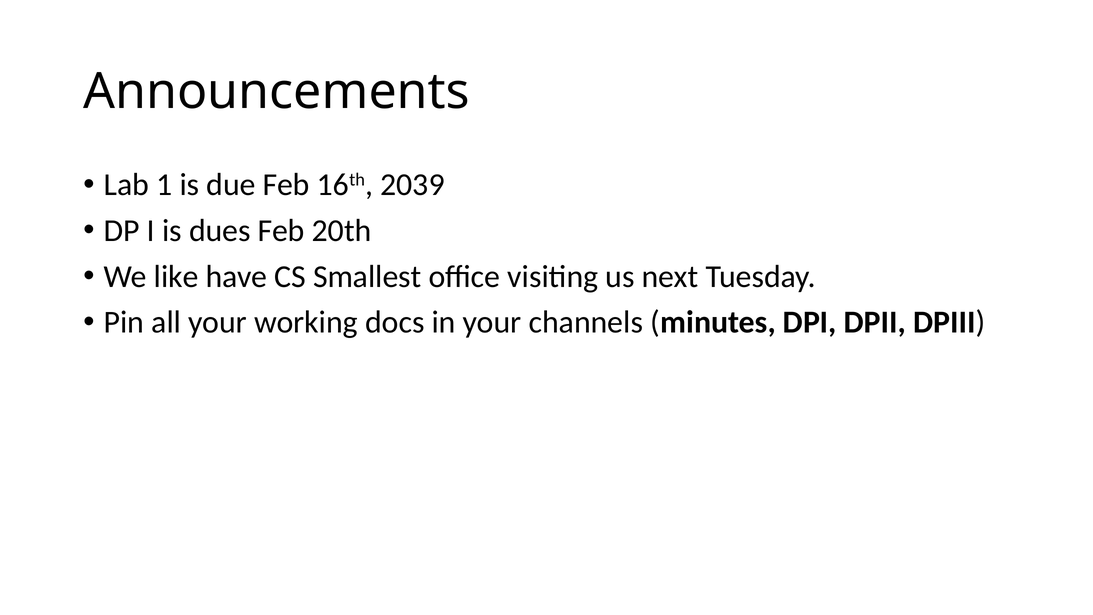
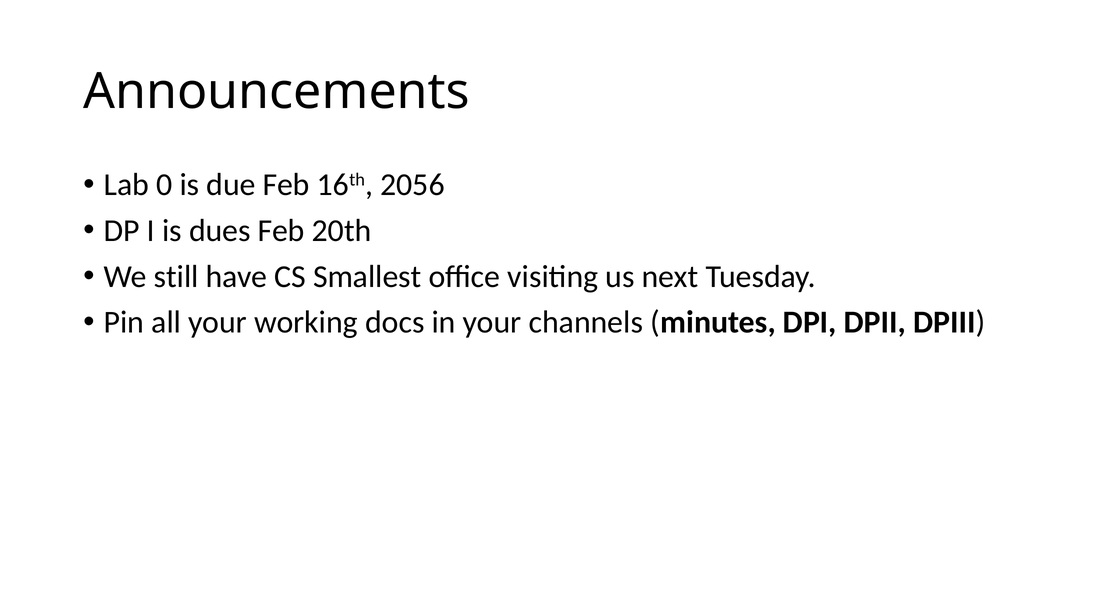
1: 1 -> 0
2039: 2039 -> 2056
like: like -> still
